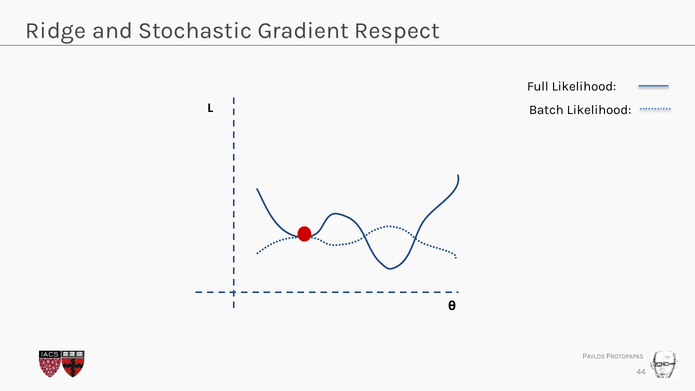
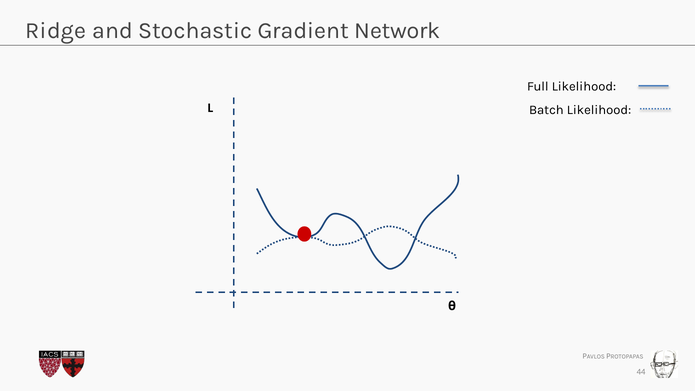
Respect: Respect -> Network
